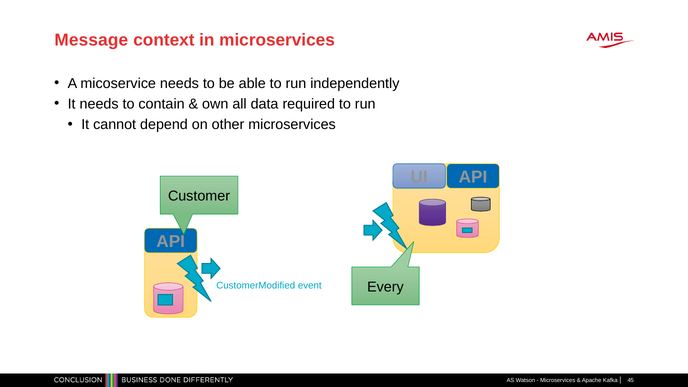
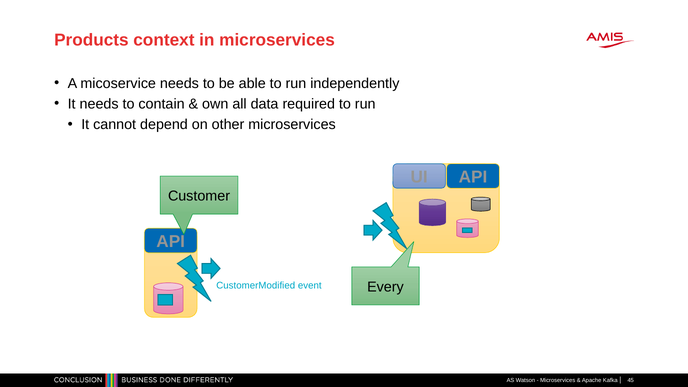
Message: Message -> Products
